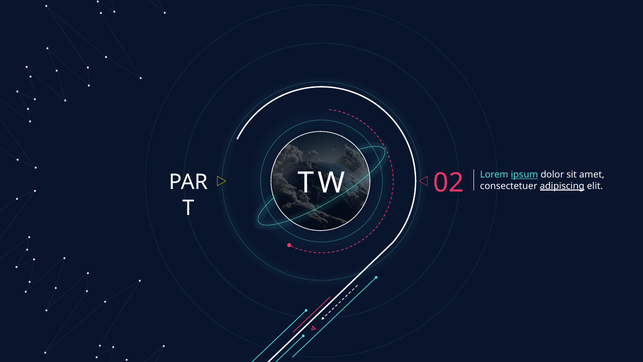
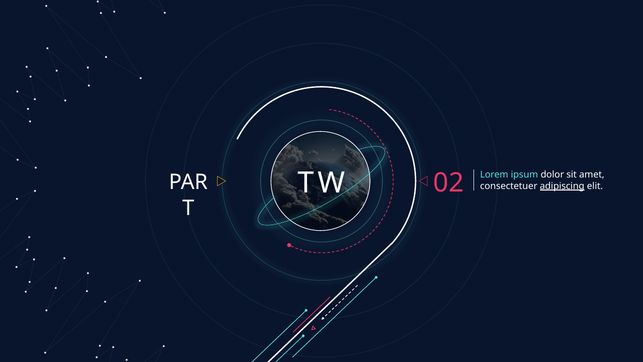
ipsum underline: present -> none
